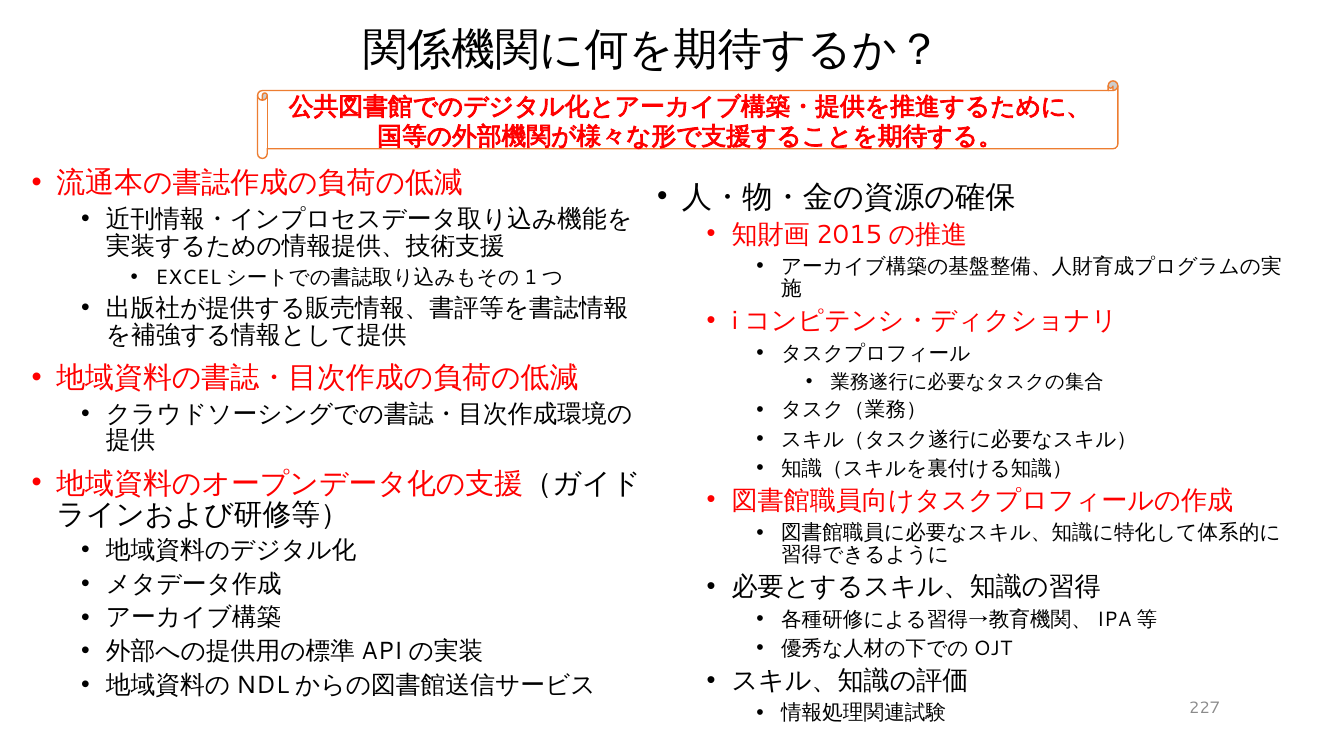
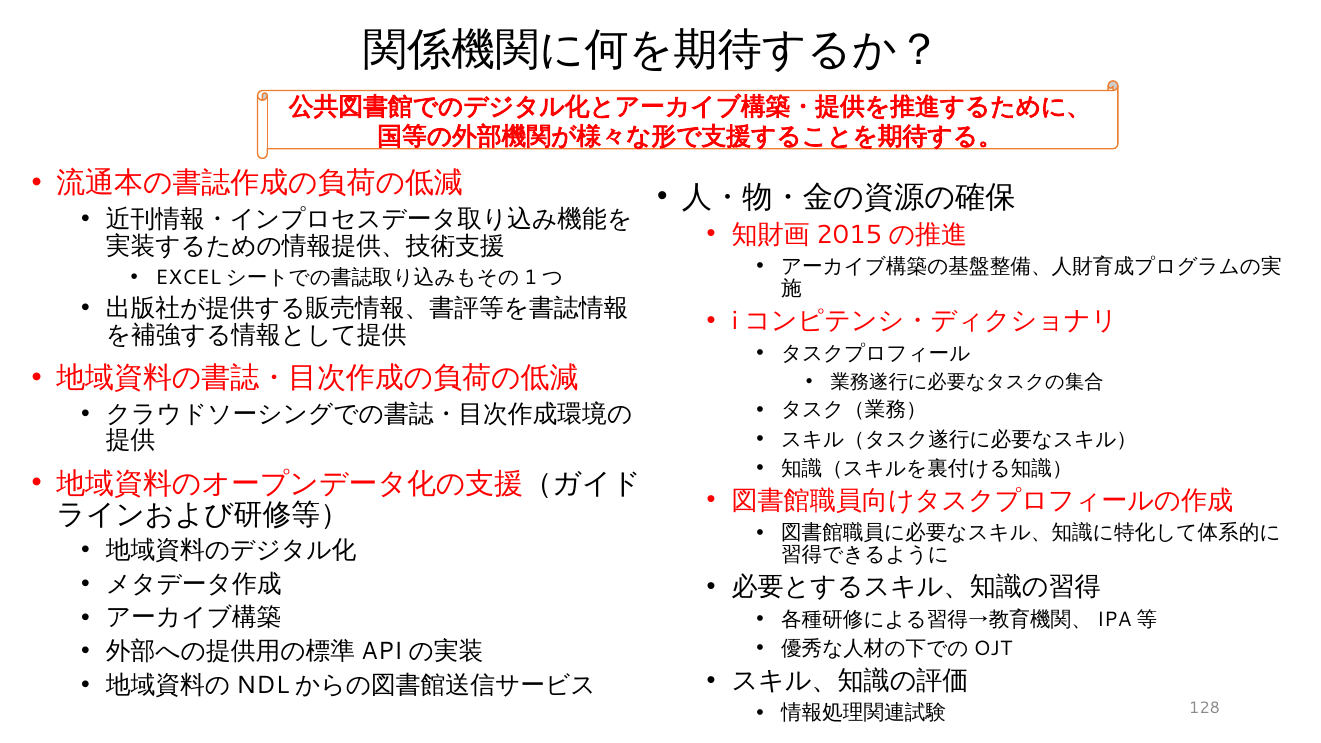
227: 227 -> 128
